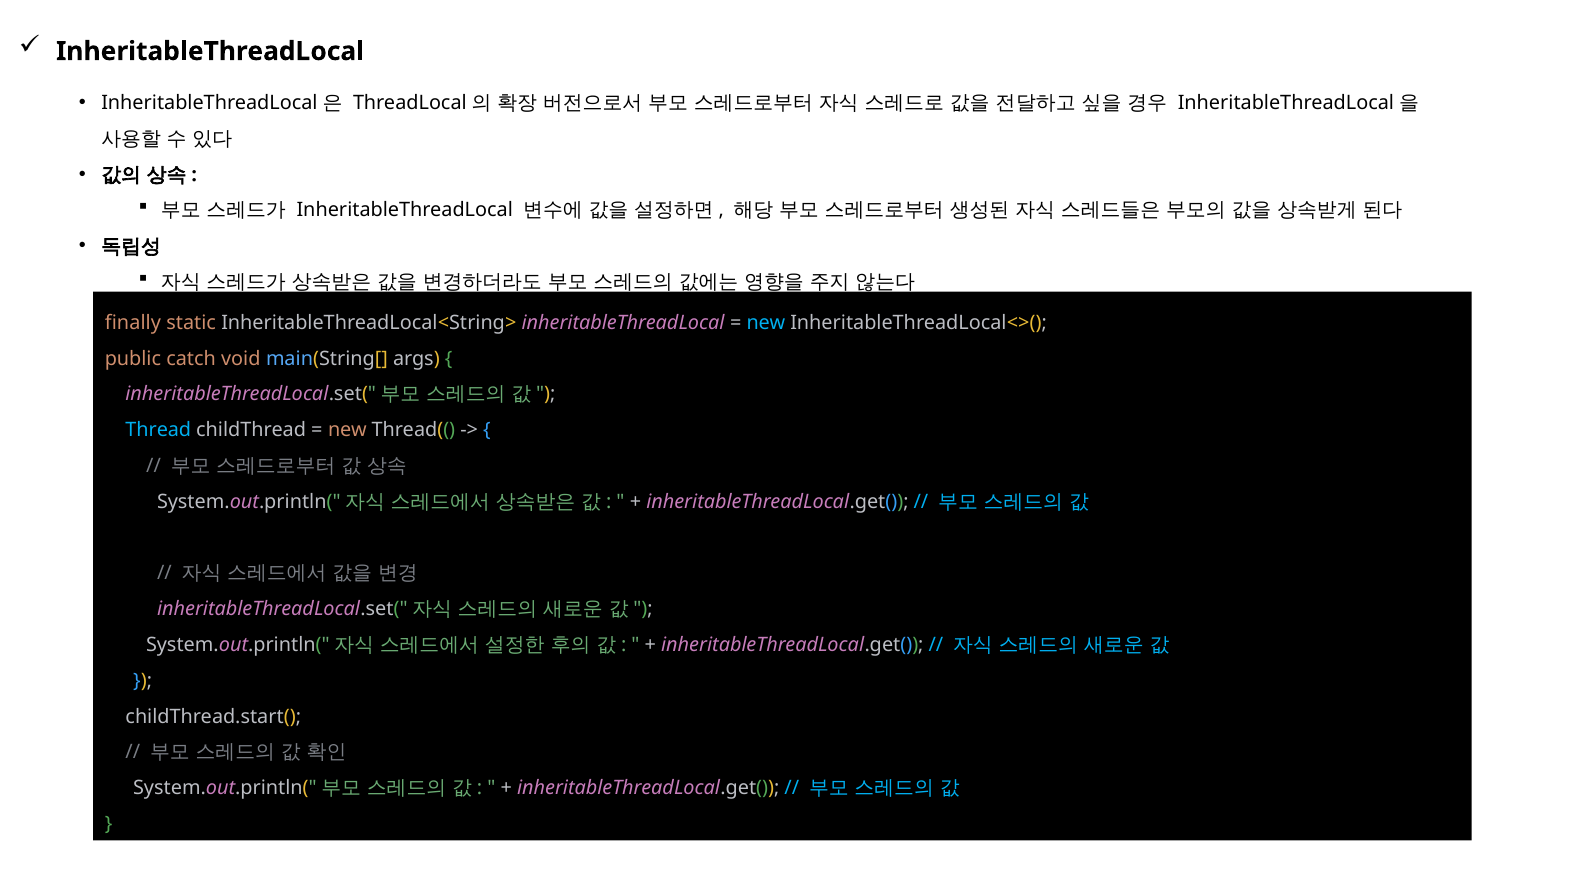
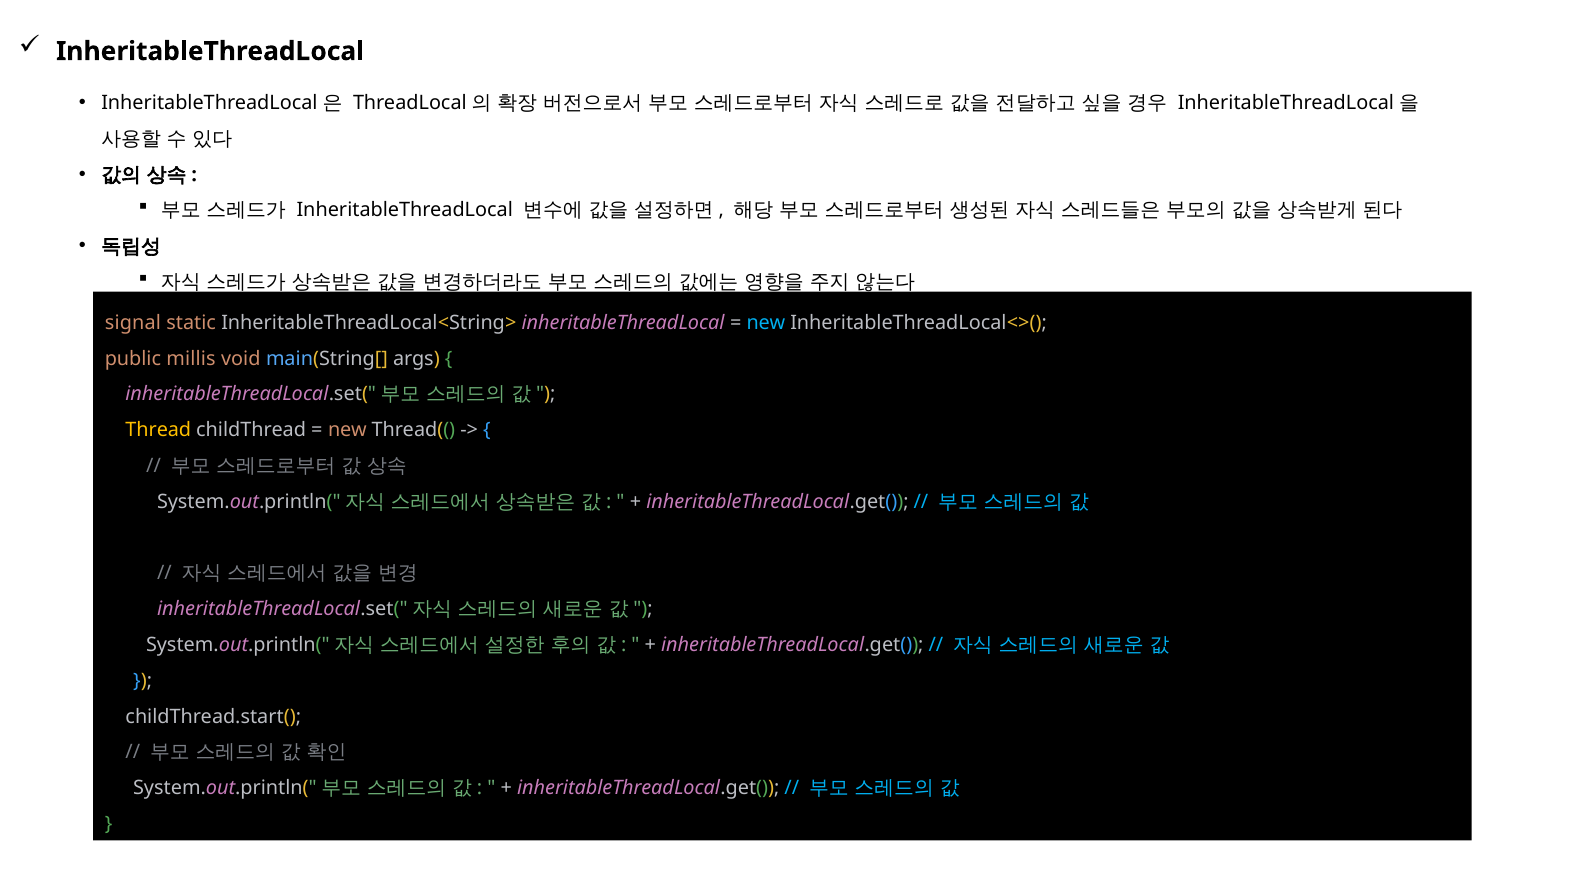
finally: finally -> signal
catch: catch -> millis
Thread colour: light blue -> yellow
